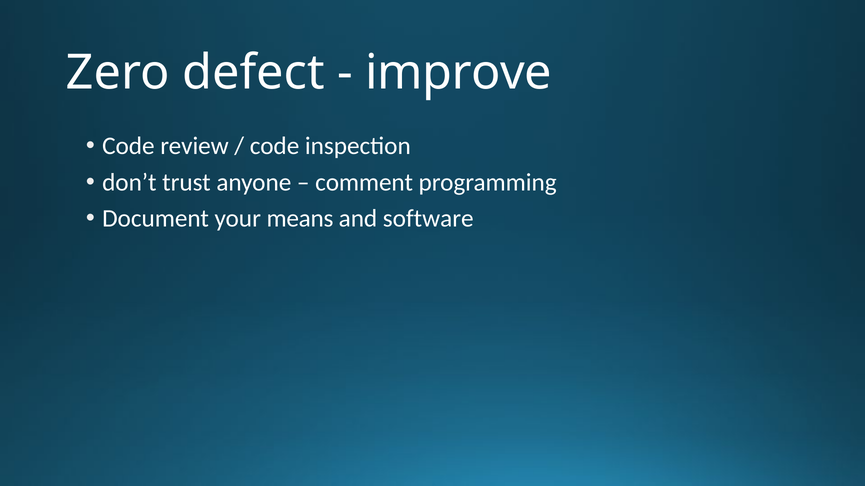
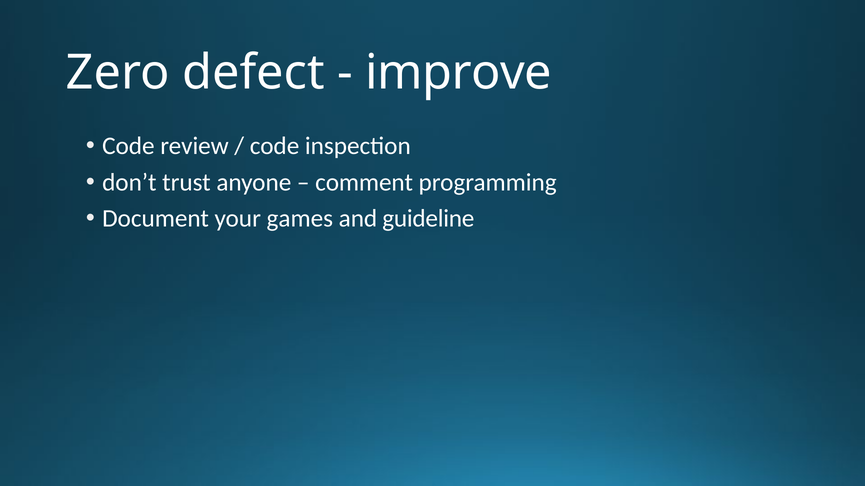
means: means -> games
software: software -> guideline
